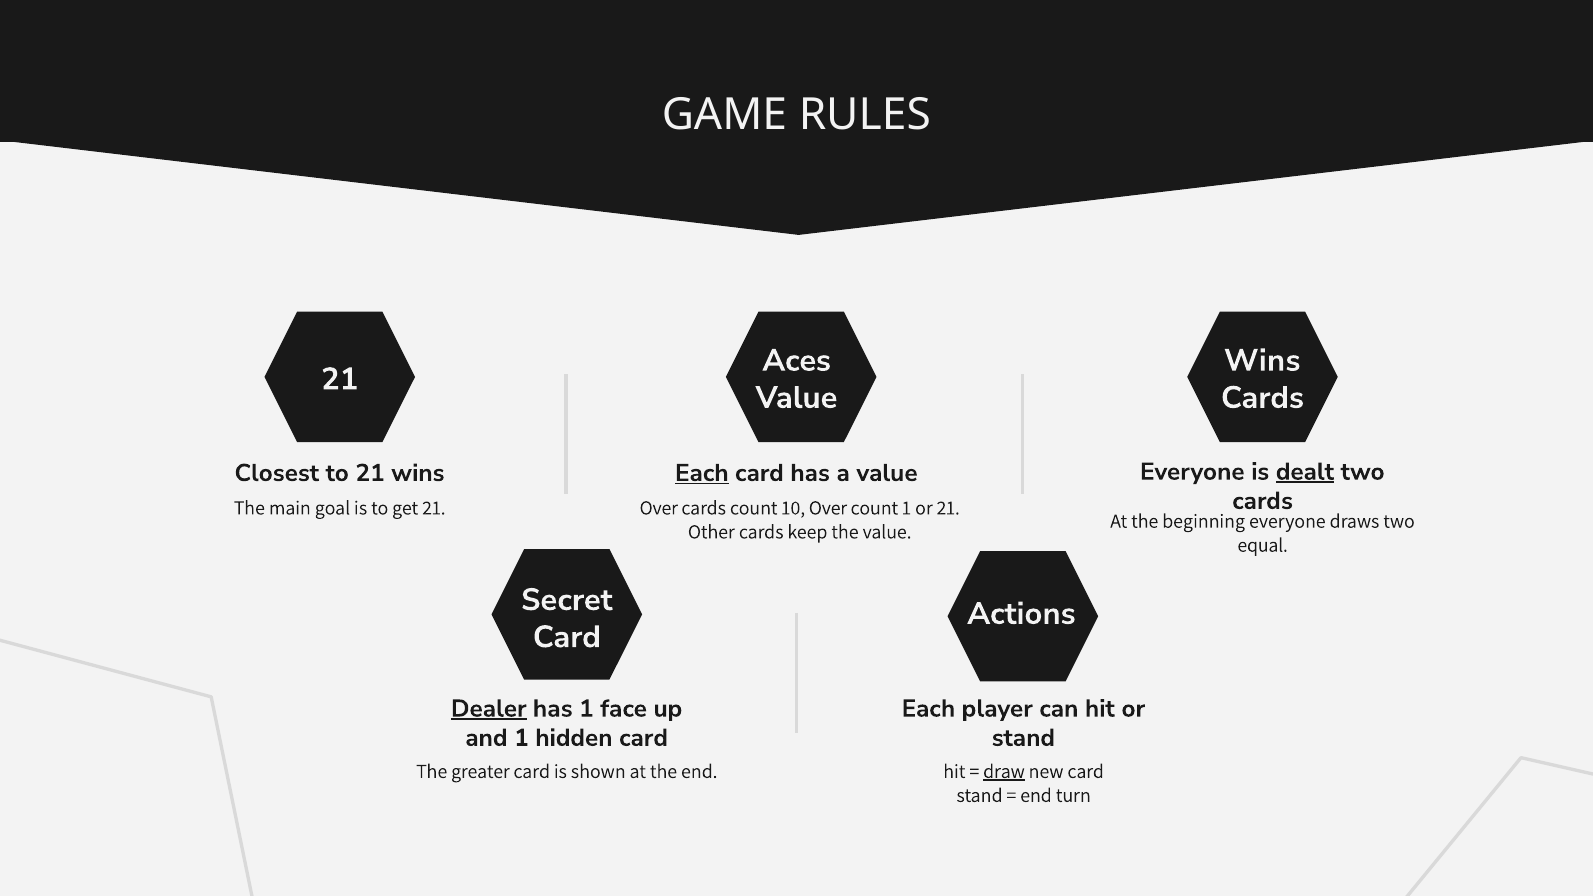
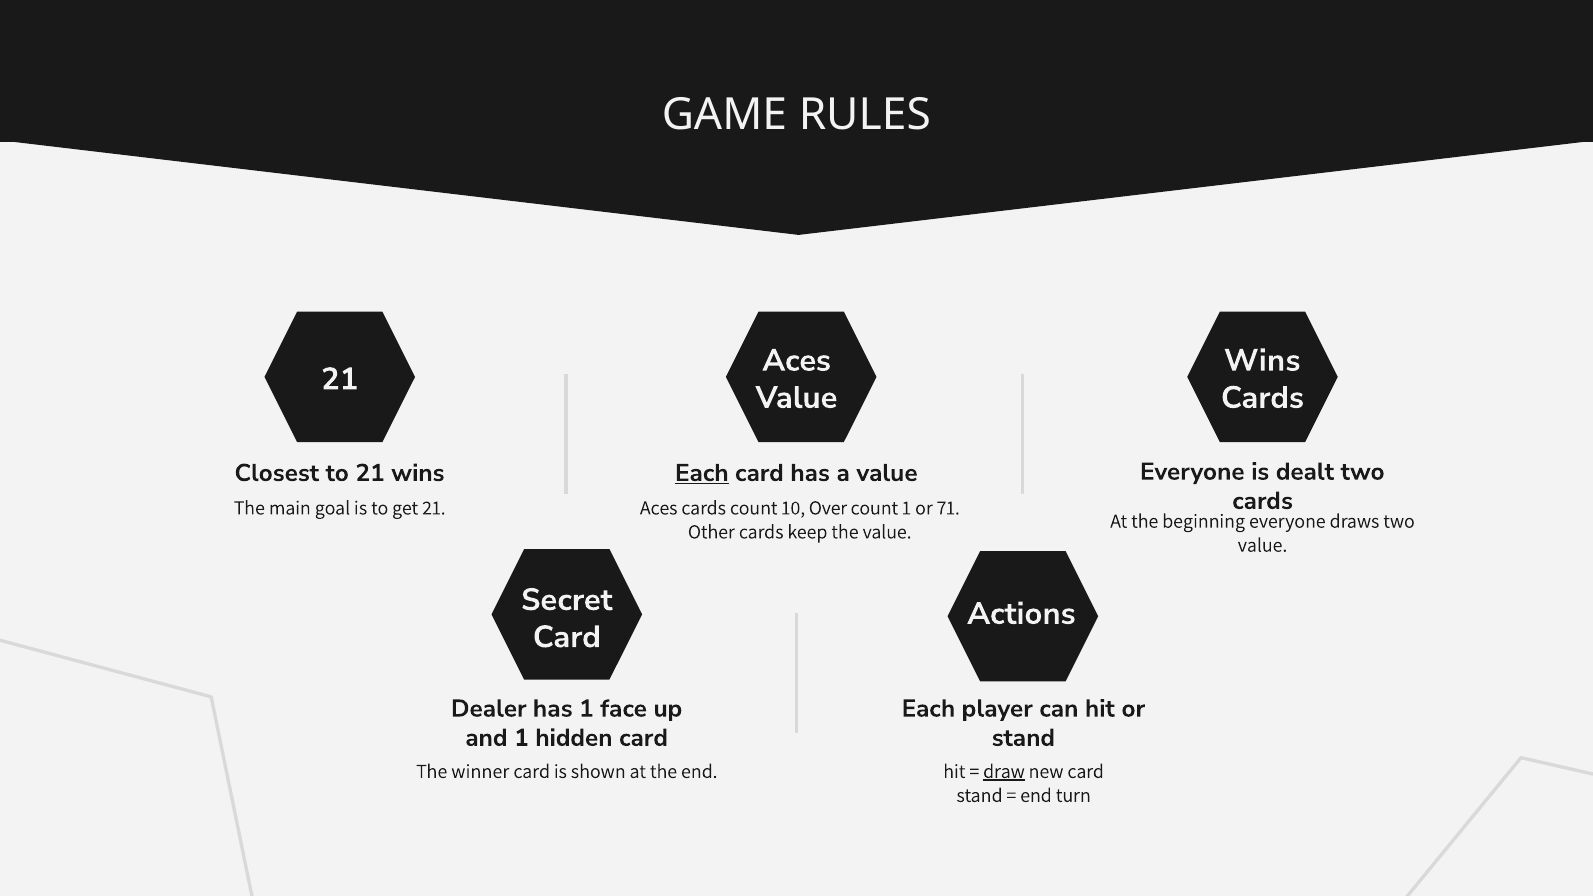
dealt underline: present -> none
Over at (659, 508): Over -> Aces
or 21: 21 -> 71
equal at (1263, 545): equal -> value
Dealer underline: present -> none
greater: greater -> winner
